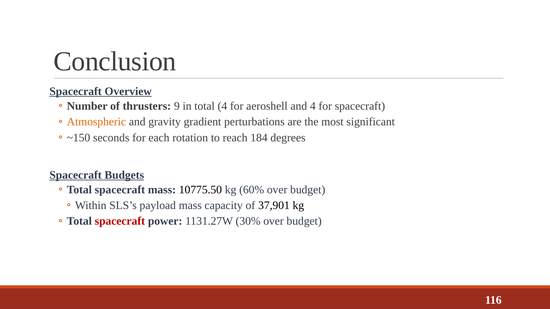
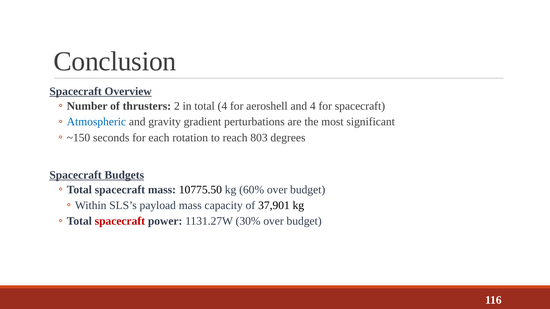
9: 9 -> 2
Atmospheric colour: orange -> blue
184: 184 -> 803
